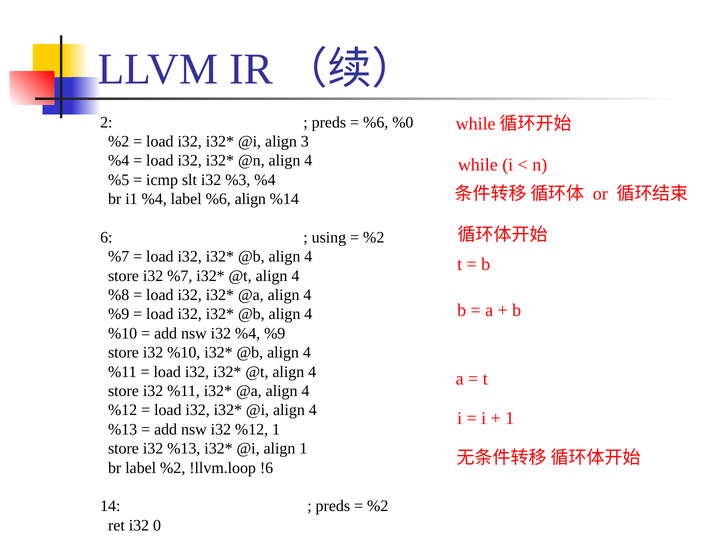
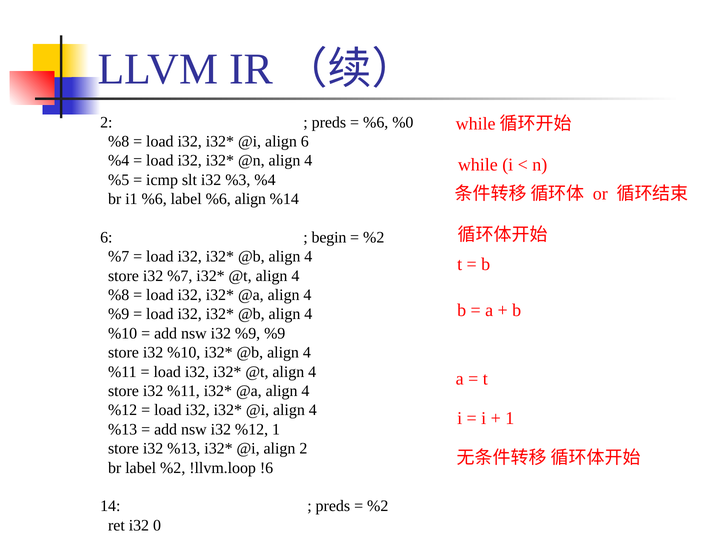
%2 at (119, 141): %2 -> %8
align 3: 3 -> 6
i1 %4: %4 -> %6
using: using -> begin
i32 %4: %4 -> %9
align 1: 1 -> 2
